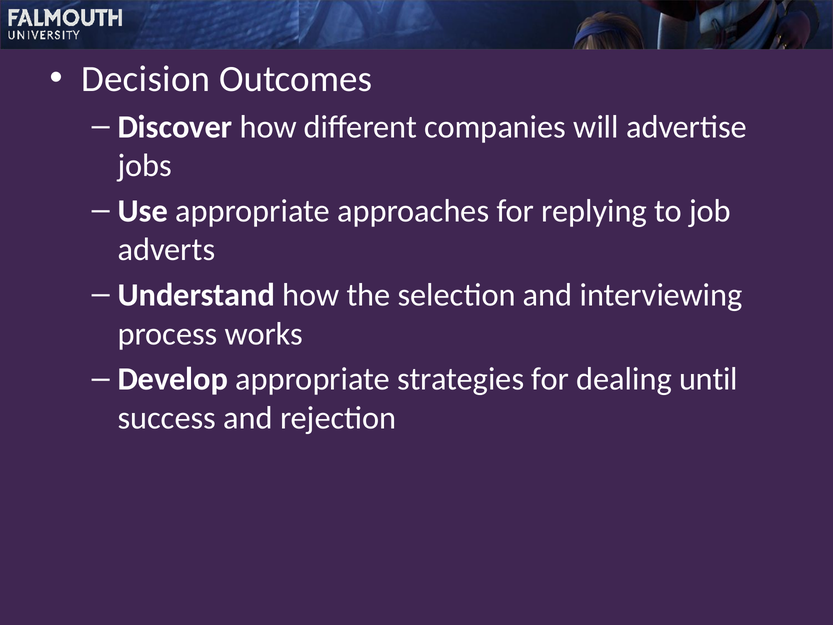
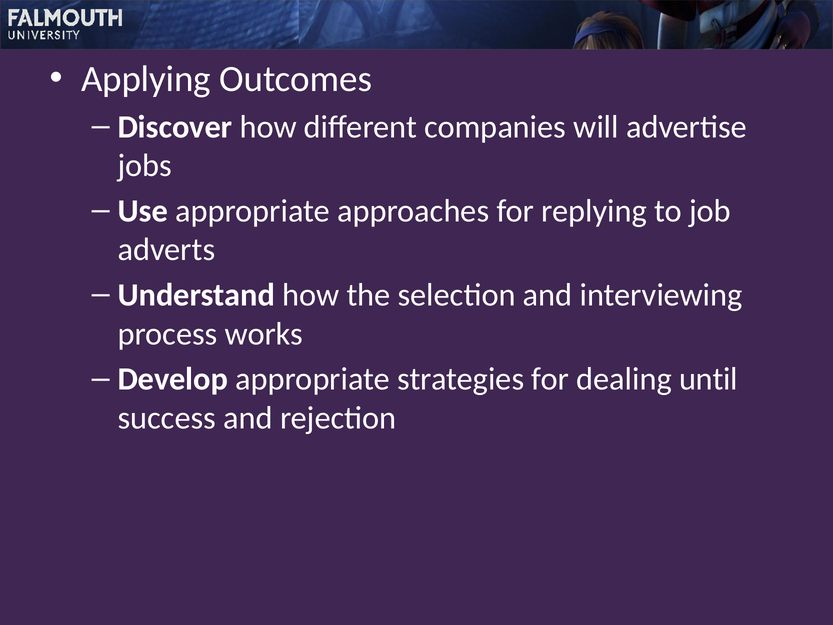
Decision: Decision -> Applying
